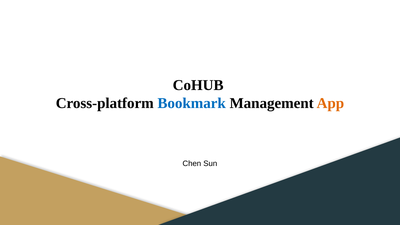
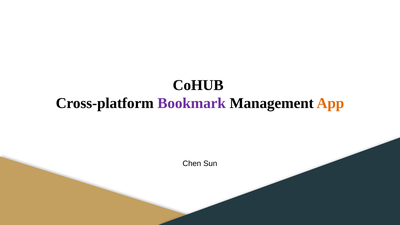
Bookmark colour: blue -> purple
